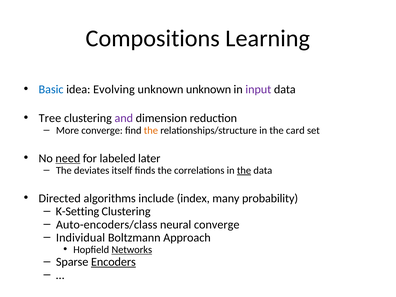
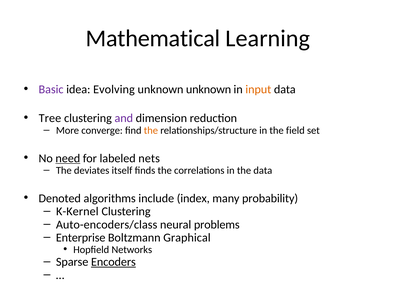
Compositions: Compositions -> Mathematical
Basic colour: blue -> purple
input colour: purple -> orange
card: card -> field
later: later -> nets
the at (244, 170) underline: present -> none
Directed: Directed -> Denoted
K-Setting: K-Setting -> K-Kernel
neural converge: converge -> problems
Individual: Individual -> Enterprise
Approach: Approach -> Graphical
Networks underline: present -> none
